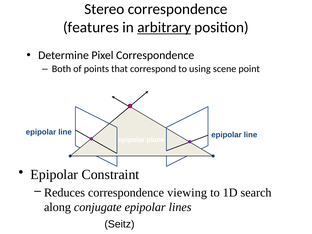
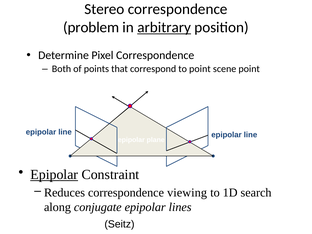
features: features -> problem
to using: using -> point
Epipolar at (54, 175) underline: none -> present
